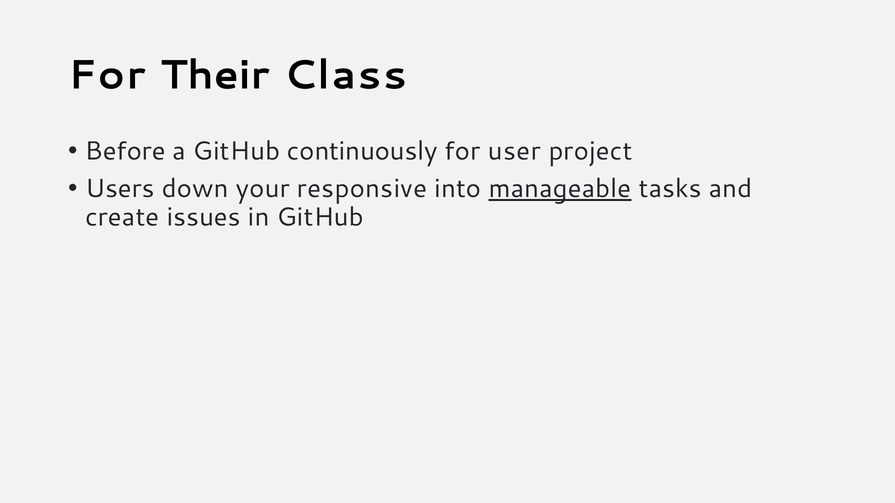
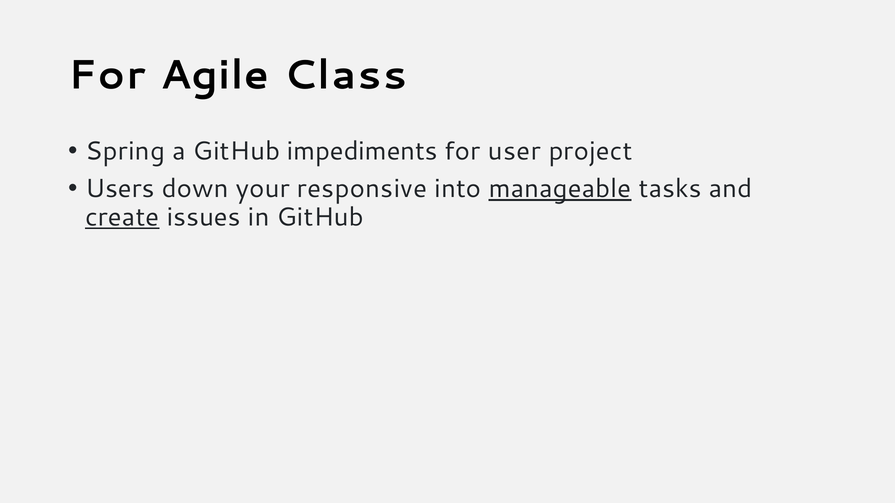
Their: Their -> Agile
Before: Before -> Spring
continuously: continuously -> impediments
create underline: none -> present
